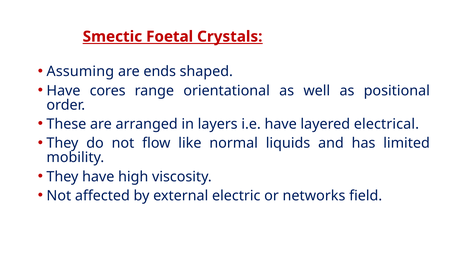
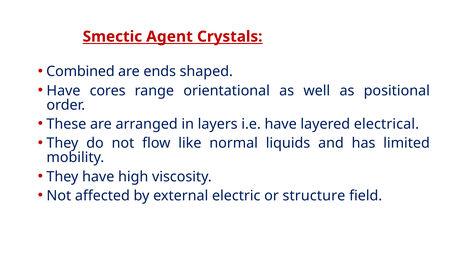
Foetal: Foetal -> Agent
Assuming: Assuming -> Combined
networks: networks -> structure
